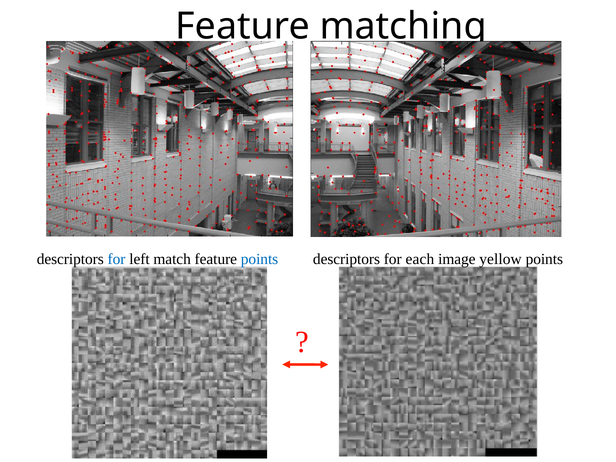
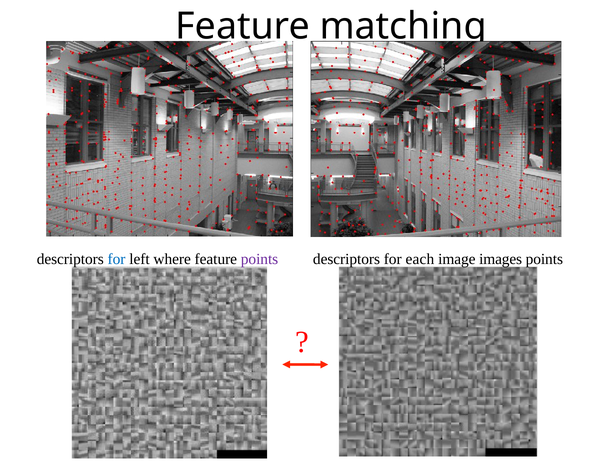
match: match -> where
points at (260, 259) colour: blue -> purple
yellow: yellow -> images
